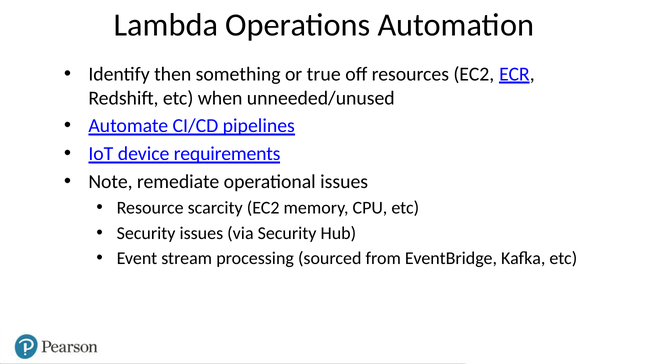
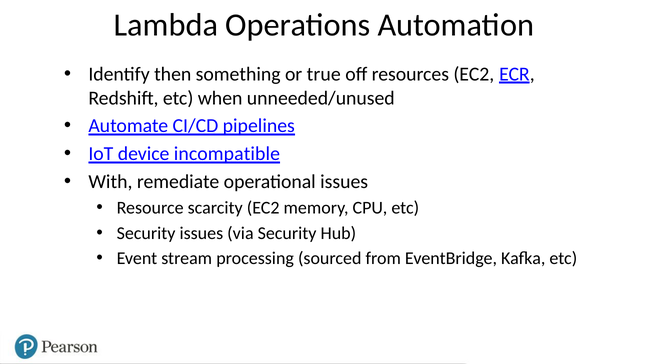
requirements: requirements -> incompatible
Note: Note -> With
